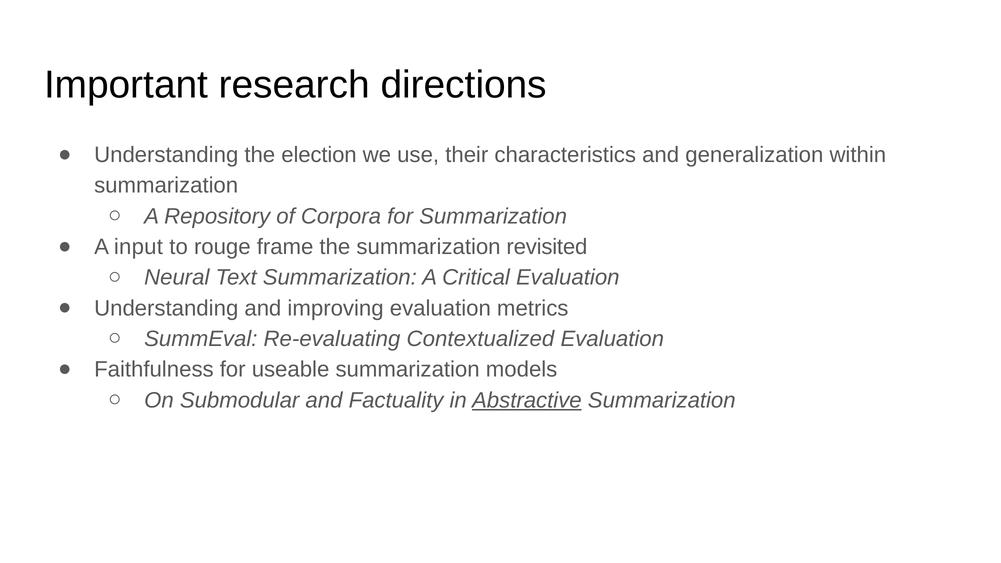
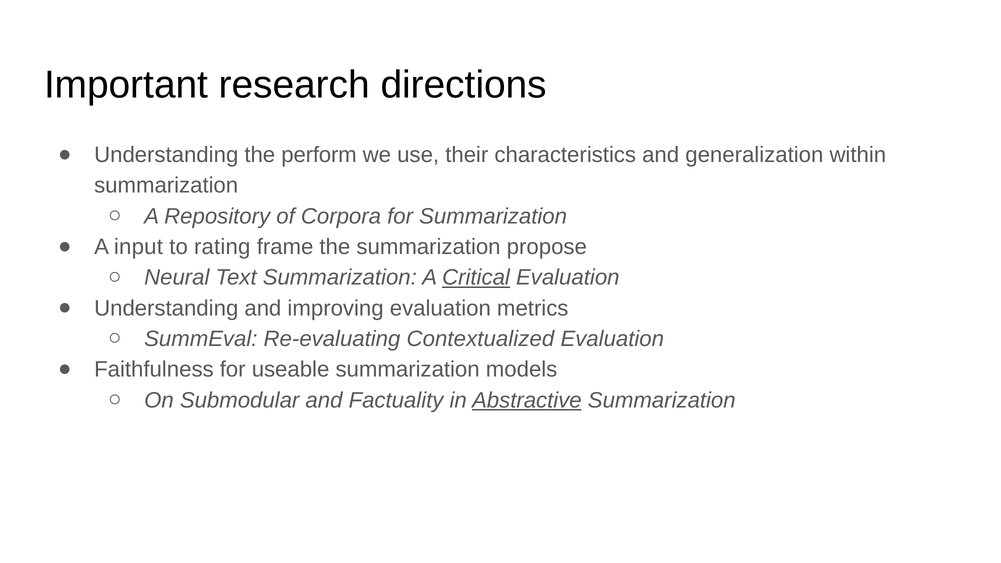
election: election -> perform
rouge: rouge -> rating
revisited: revisited -> propose
Critical underline: none -> present
